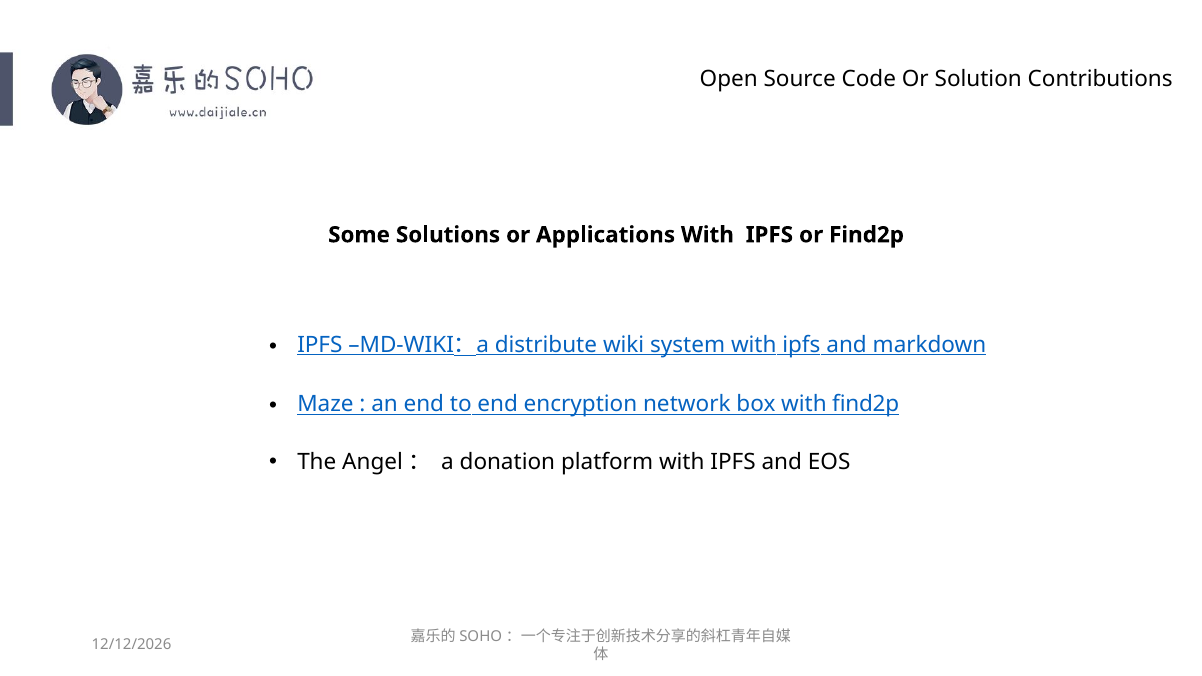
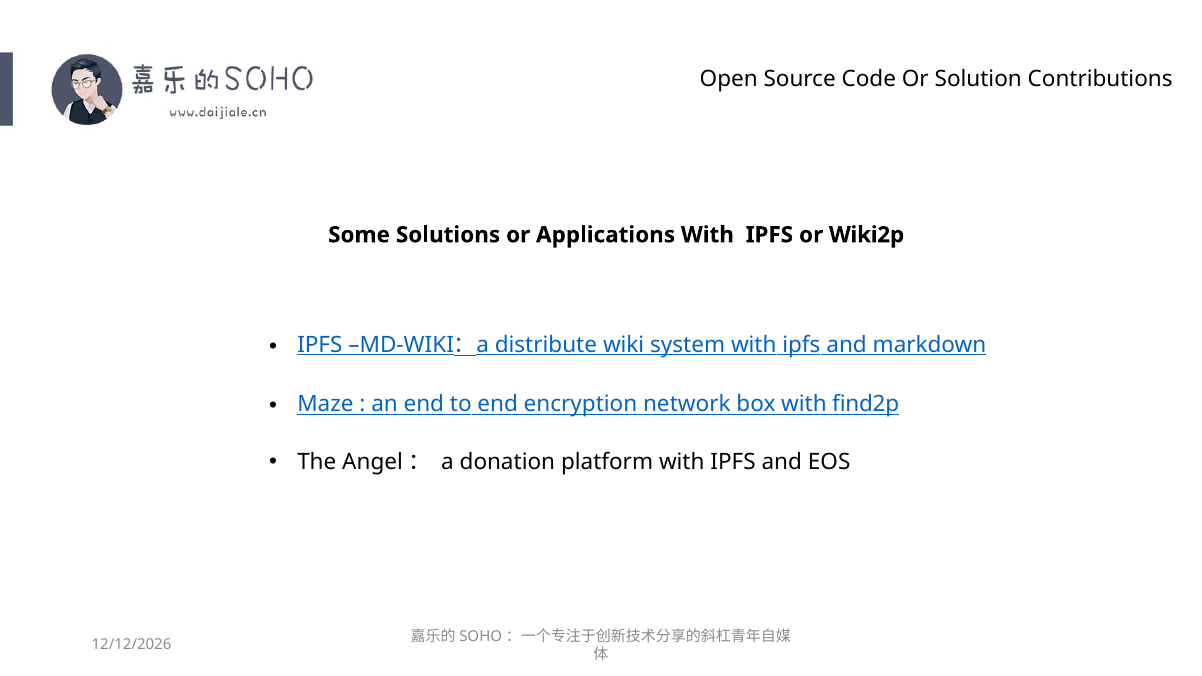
or Find2p: Find2p -> Wiki2p
